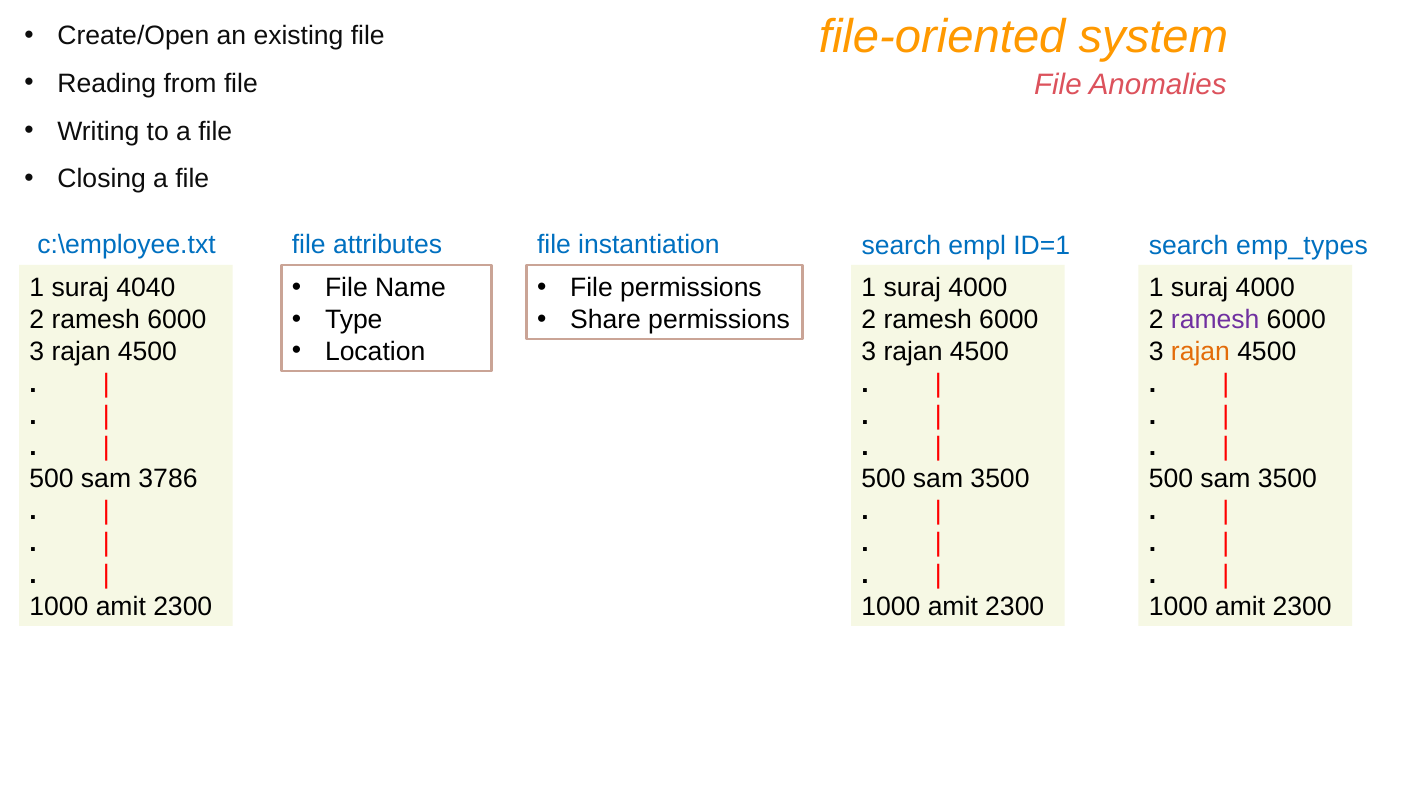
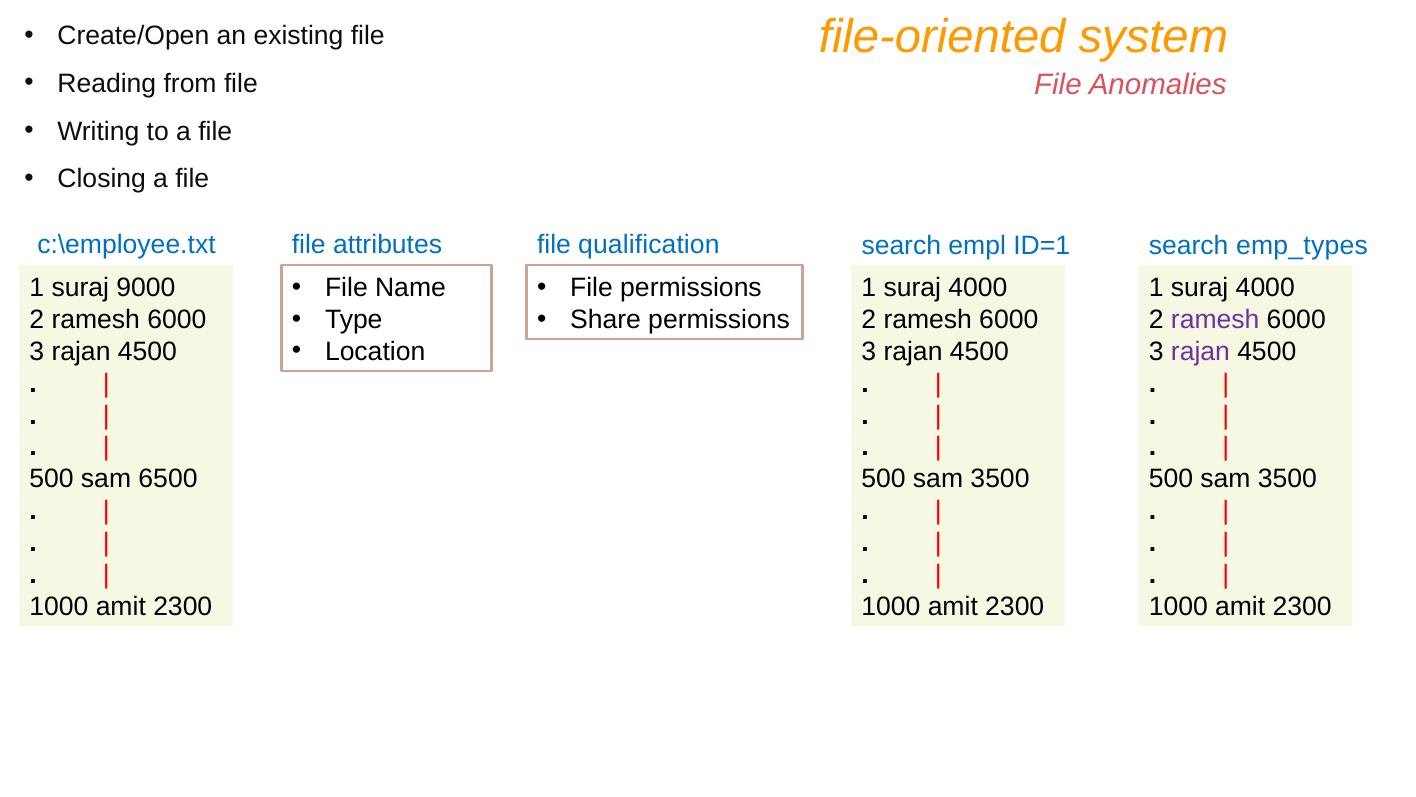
instantiation: instantiation -> qualification
4040: 4040 -> 9000
rajan at (1200, 351) colour: orange -> purple
3786: 3786 -> 6500
